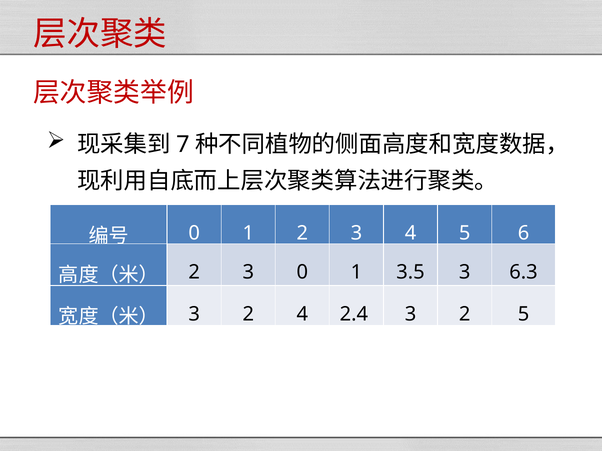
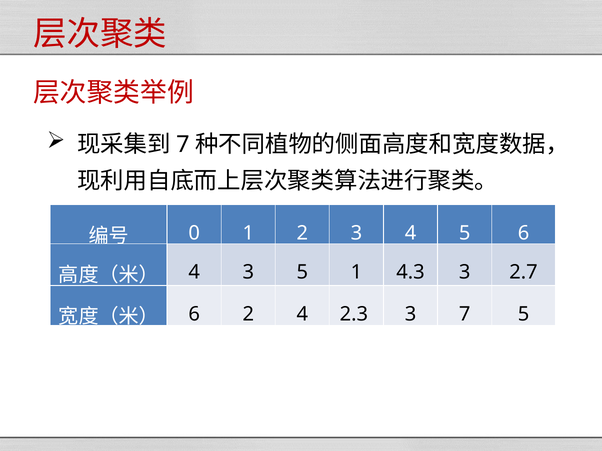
2 at (194, 273): 2 -> 4
3 0: 0 -> 5
3.5: 3.5 -> 4.3
6.3: 6.3 -> 2.7
3 at (194, 314): 3 -> 6
2.4: 2.4 -> 2.3
2 at (465, 314): 2 -> 7
